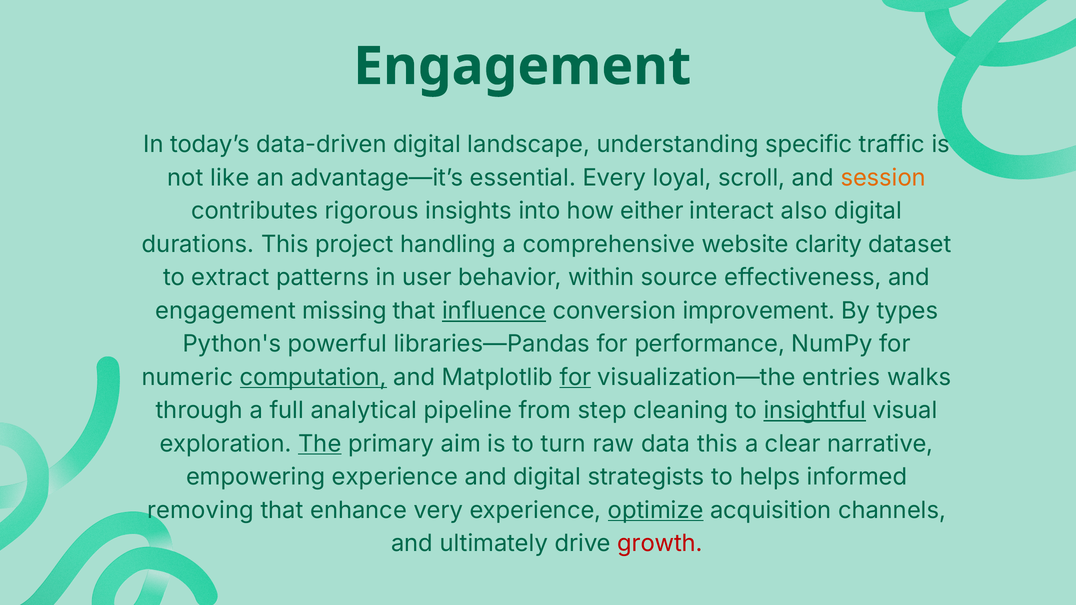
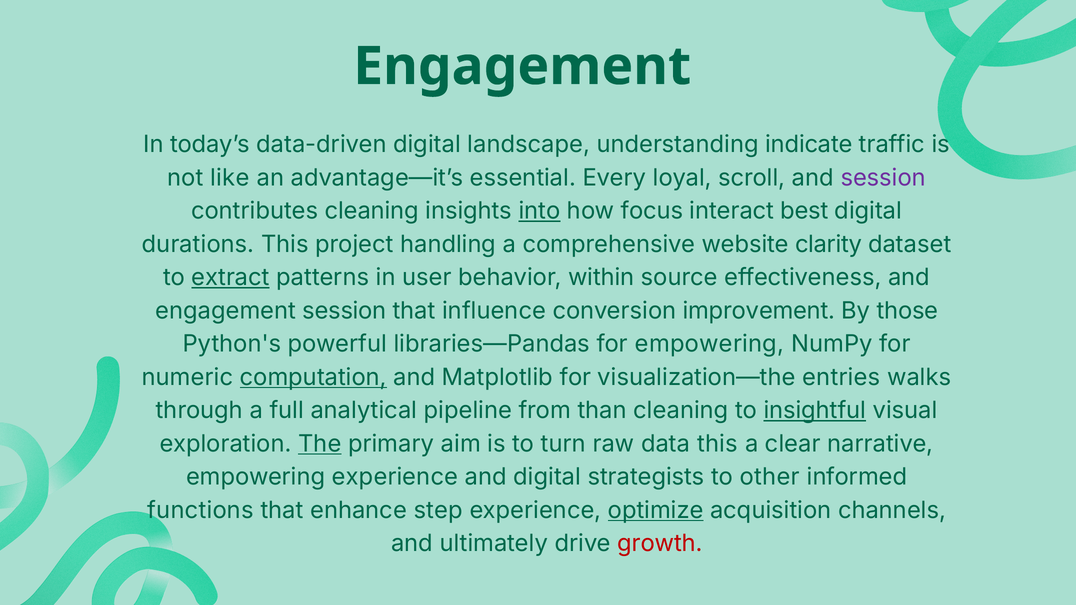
specific: specific -> indicate
session at (883, 178) colour: orange -> purple
contributes rigorous: rigorous -> cleaning
into underline: none -> present
either: either -> focus
also: also -> best
extract underline: none -> present
engagement missing: missing -> session
influence underline: present -> none
types: types -> those
for performance: performance -> empowering
for at (575, 377) underline: present -> none
step: step -> than
helps: helps -> other
removing: removing -> functions
very: very -> step
